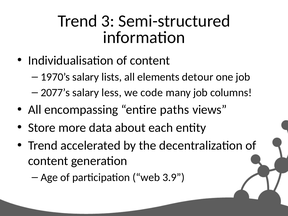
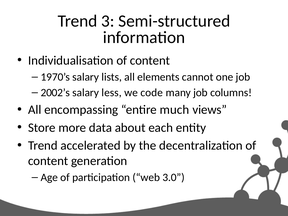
detour: detour -> cannot
2077’s: 2077’s -> 2002’s
paths: paths -> much
3.9: 3.9 -> 3.0
